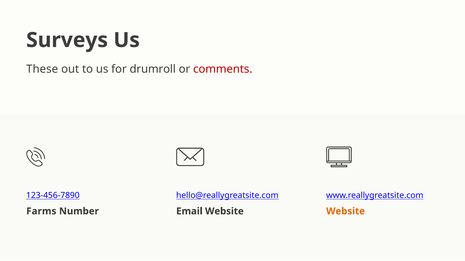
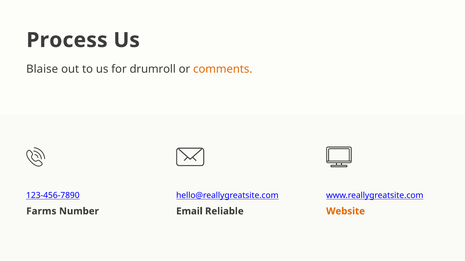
Surveys: Surveys -> Process
These: These -> Blaise
comments colour: red -> orange
Email Website: Website -> Reliable
